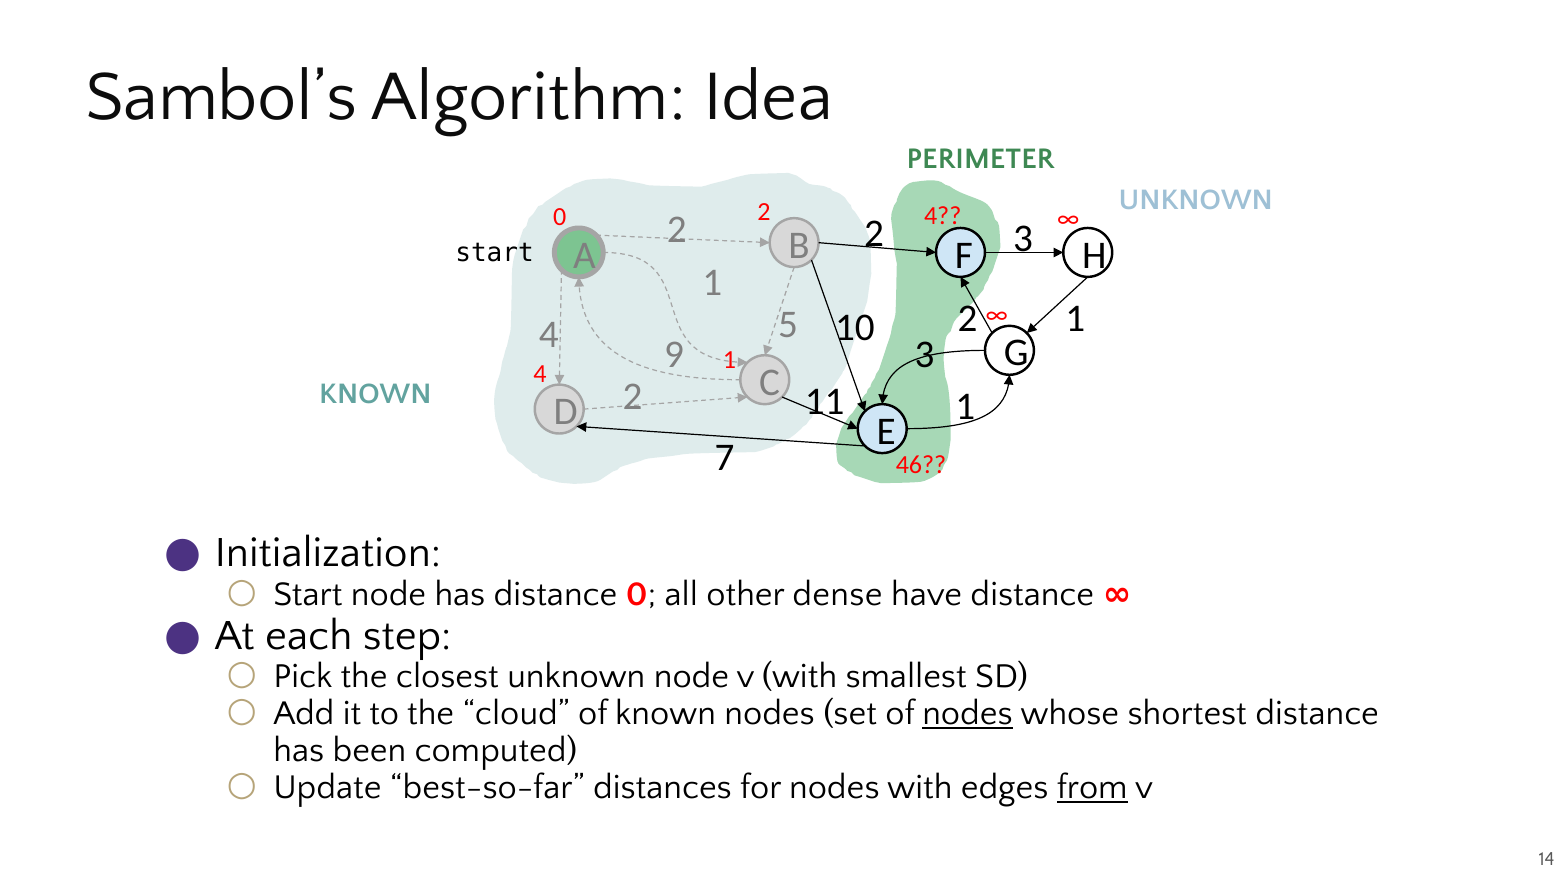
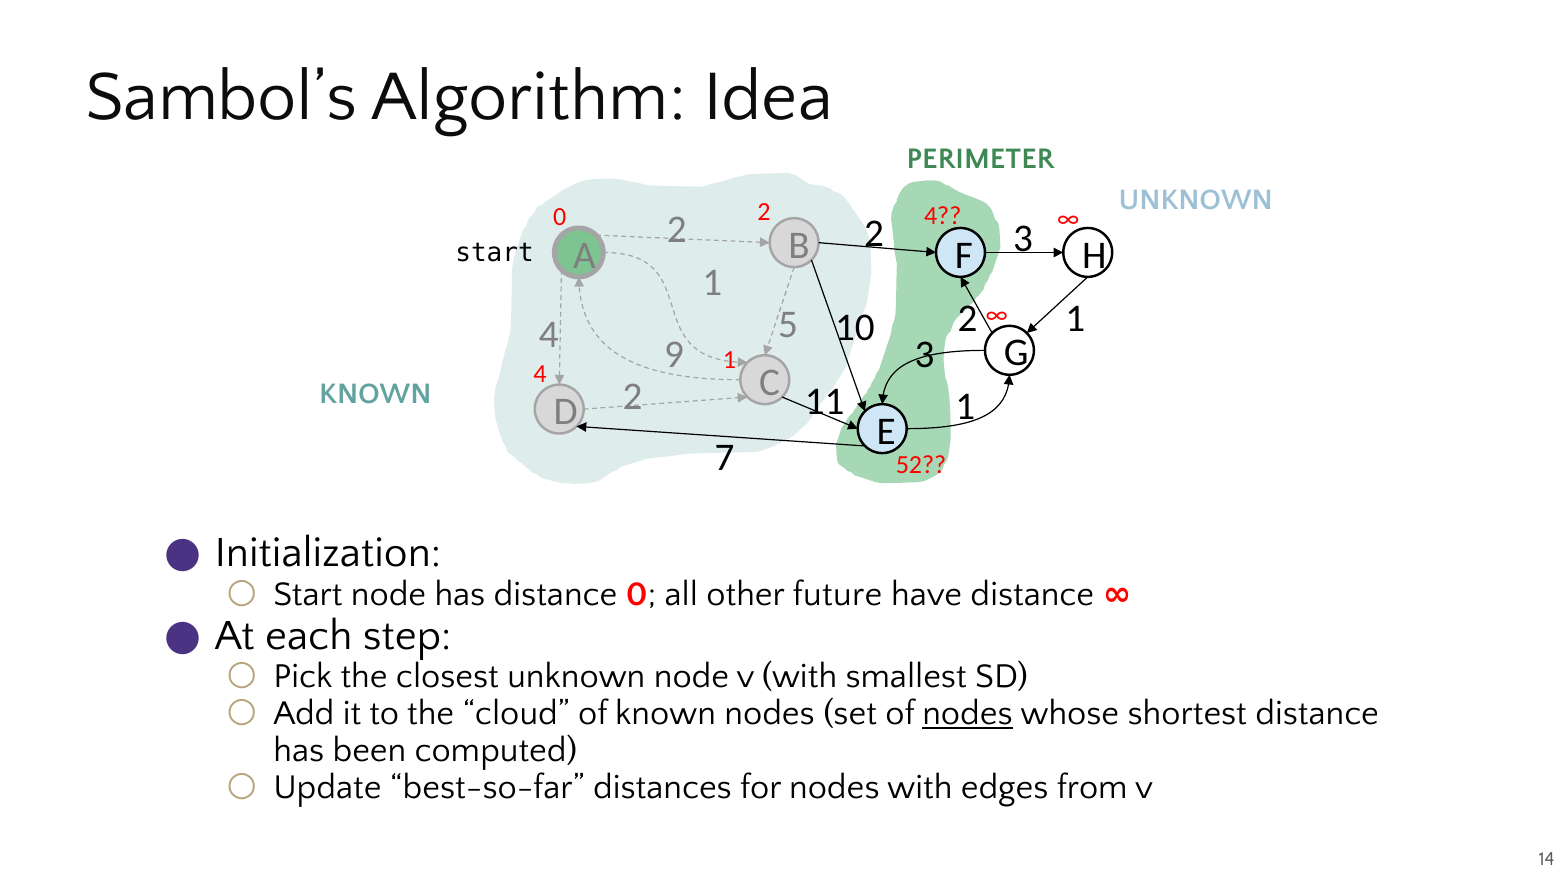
46: 46 -> 52
dense: dense -> future
from underline: present -> none
